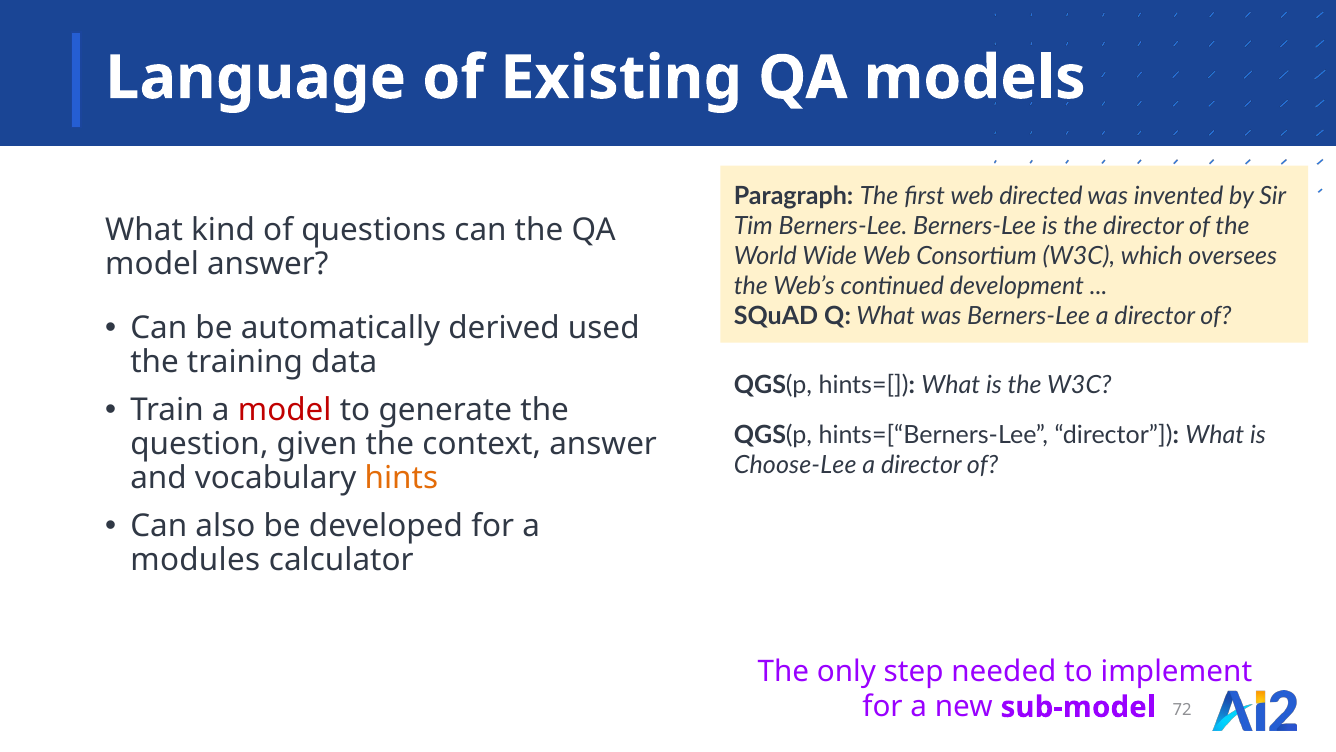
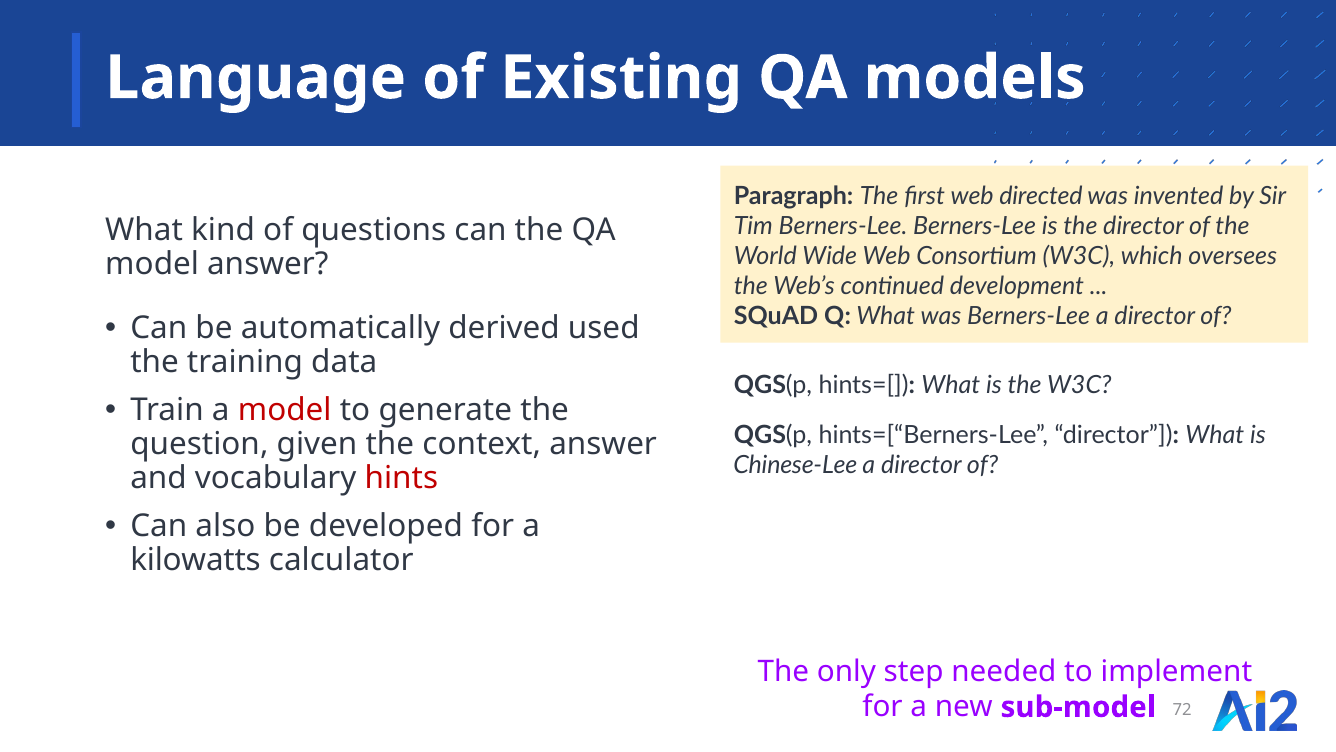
Choose-Lee: Choose-Lee -> Chinese-Lee
hints colour: orange -> red
modules: modules -> kilowatts
